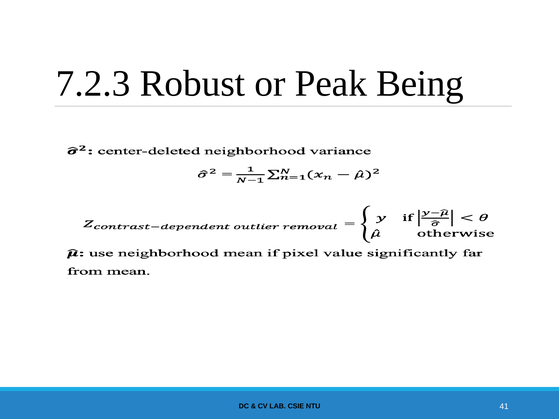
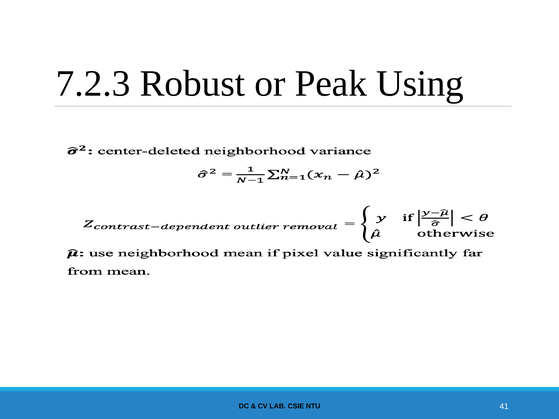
Being: Being -> Using
